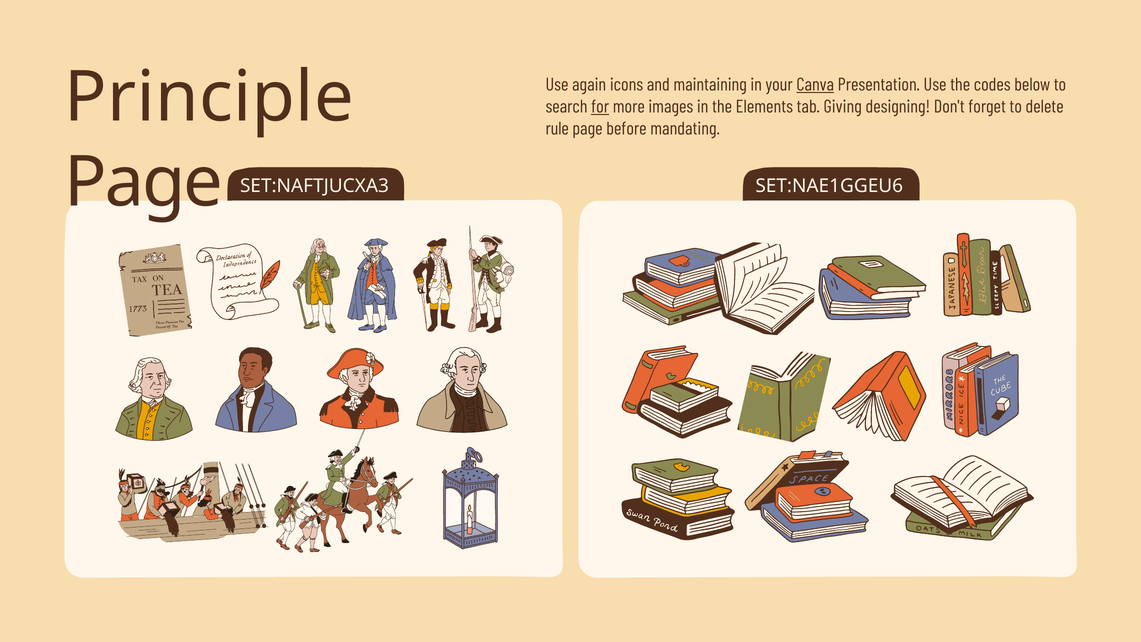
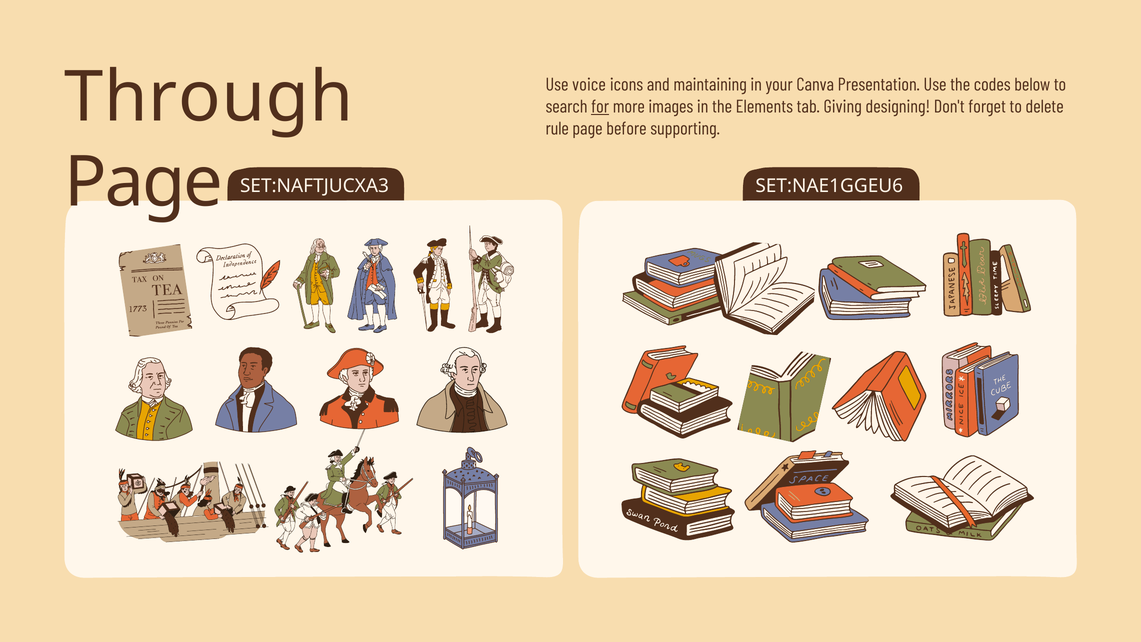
again: again -> voice
Canva underline: present -> none
Principle: Principle -> Through
mandating: mandating -> supporting
